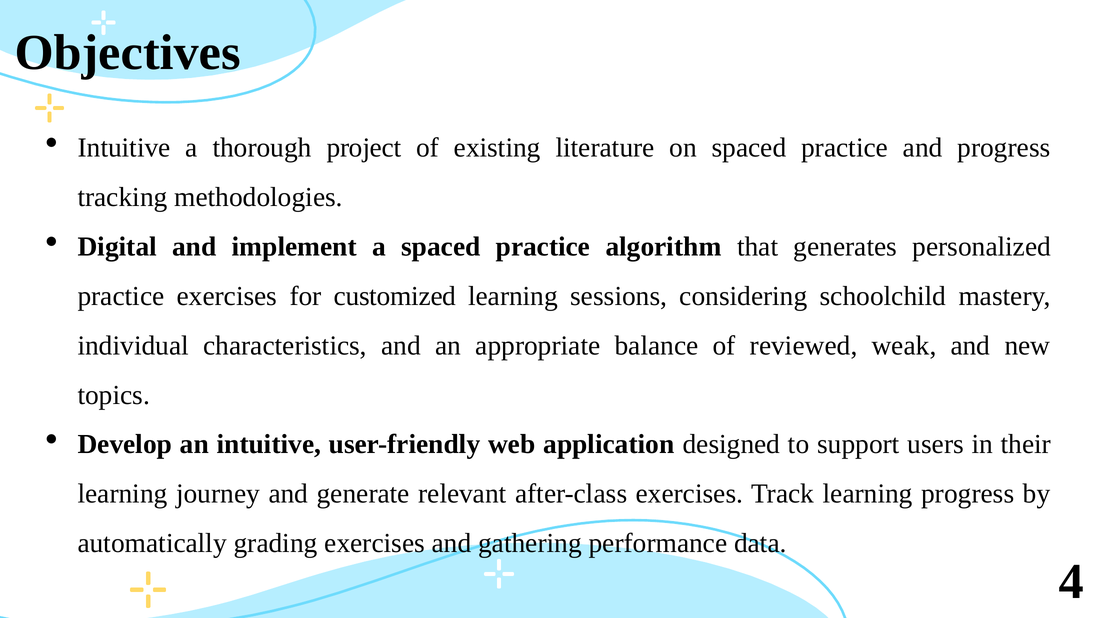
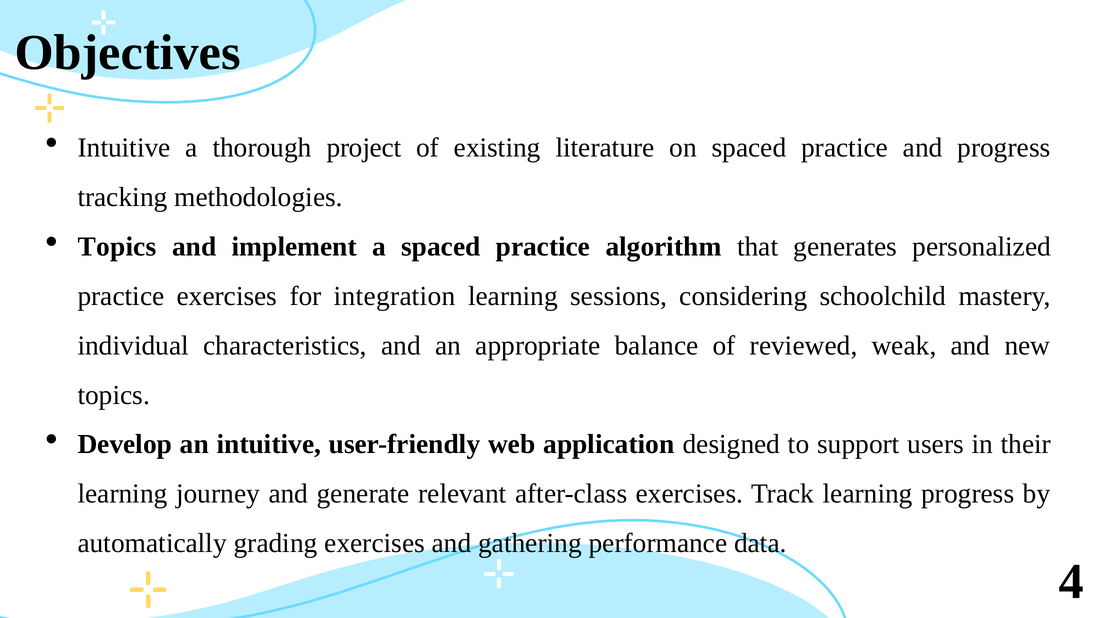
Digital at (117, 246): Digital -> Topics
customized: customized -> integration
